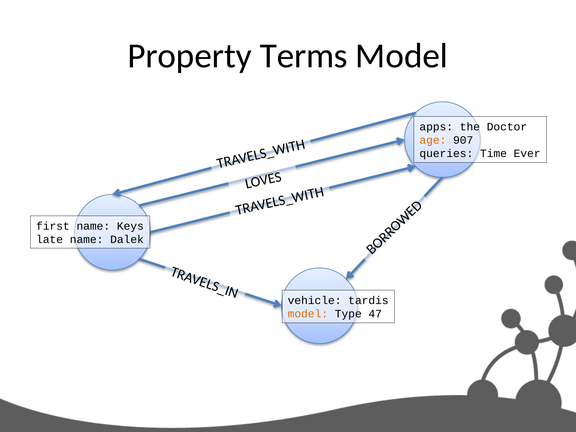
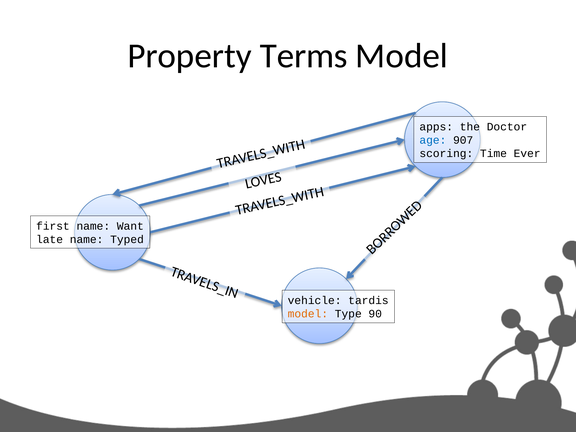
age colour: orange -> blue
queries: queries -> scoring
Keys: Keys -> Want
Dalek: Dalek -> Typed
47: 47 -> 90
